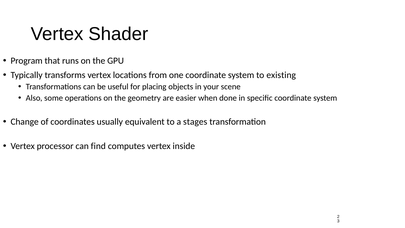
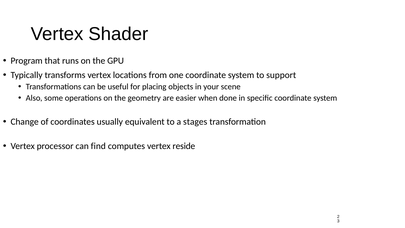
existing: existing -> support
inside: inside -> reside
